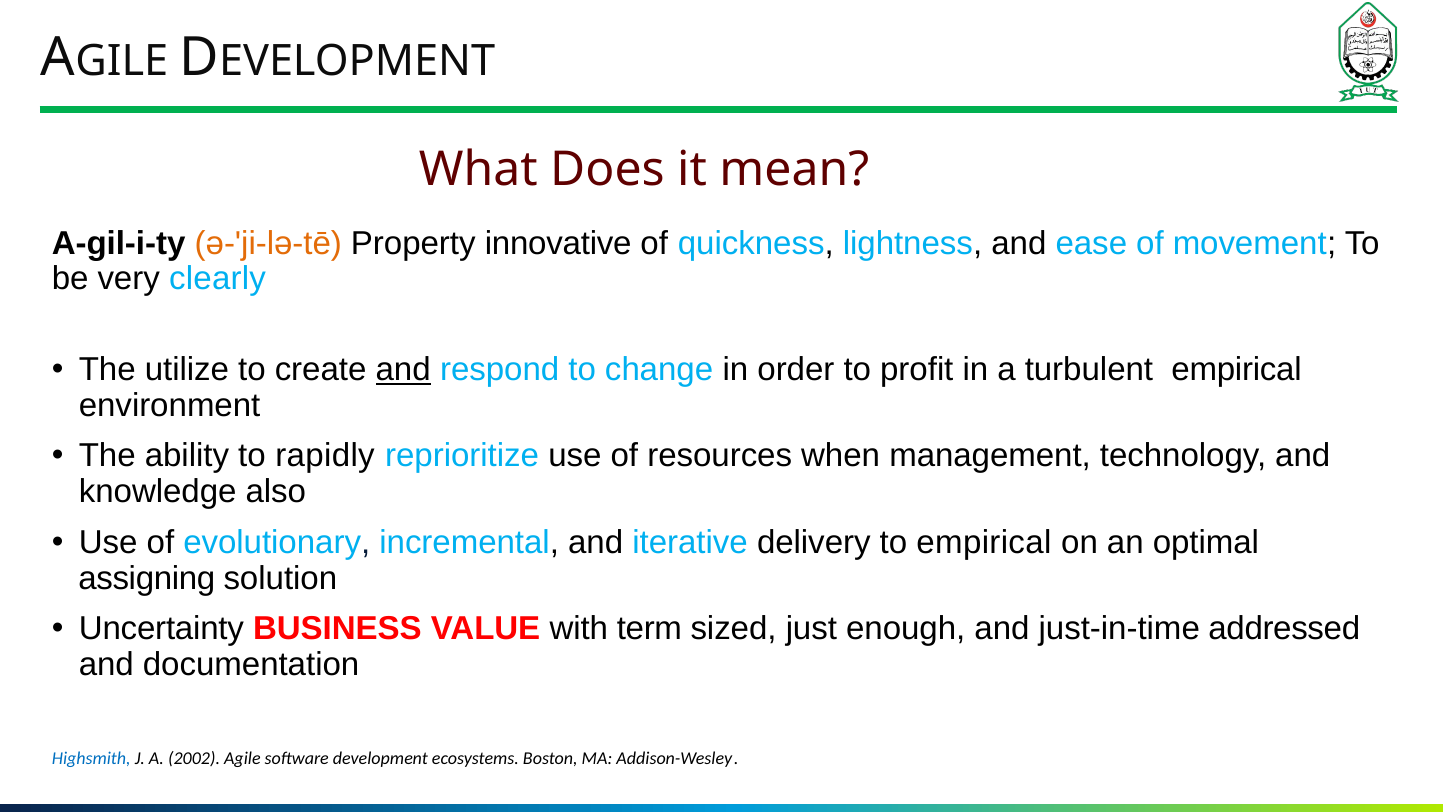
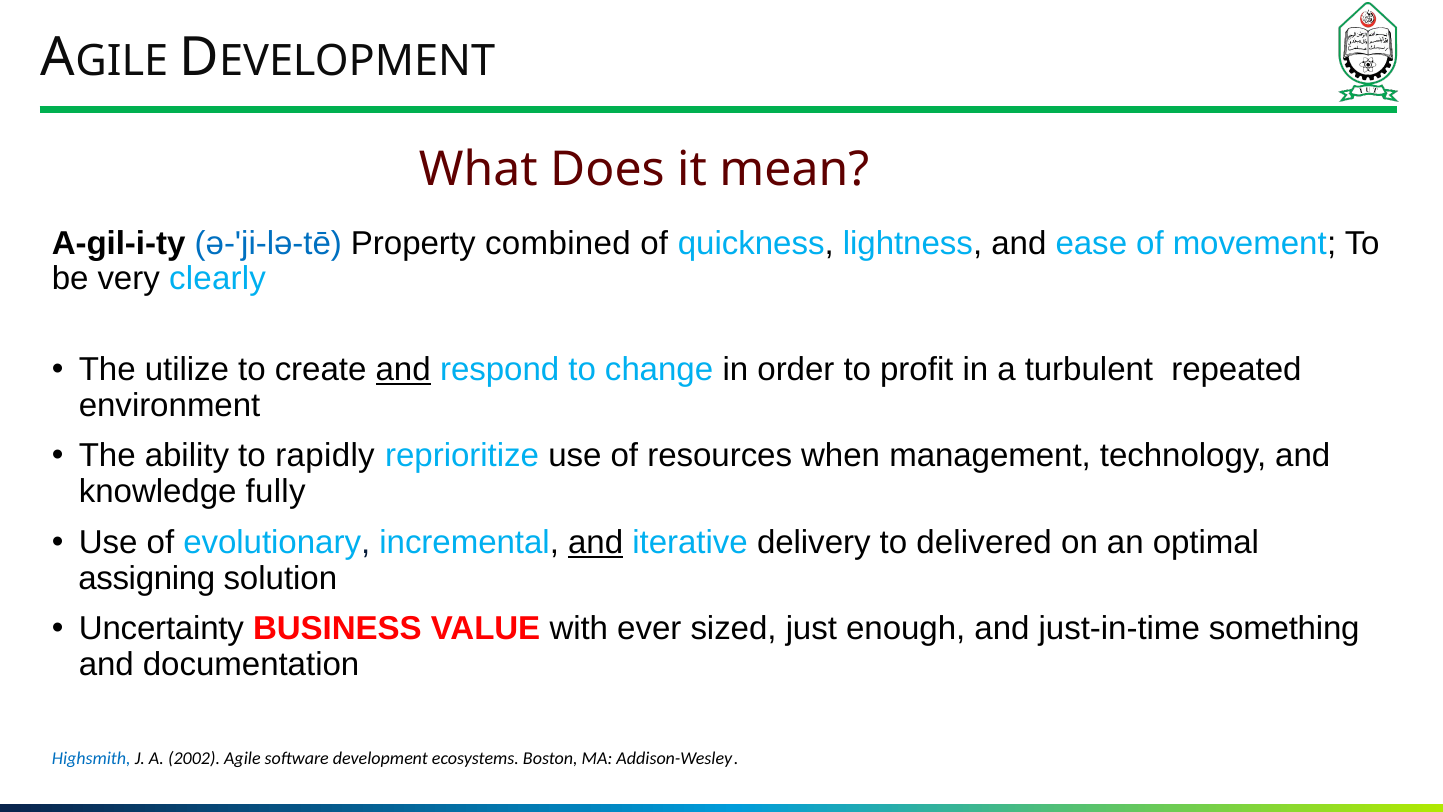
ә-'ji-lә-tē colour: orange -> blue
innovative: innovative -> combined
turbulent empirical: empirical -> repeated
also: also -> fully
and at (596, 542) underline: none -> present
to empirical: empirical -> delivered
term: term -> ever
addressed: addressed -> something
